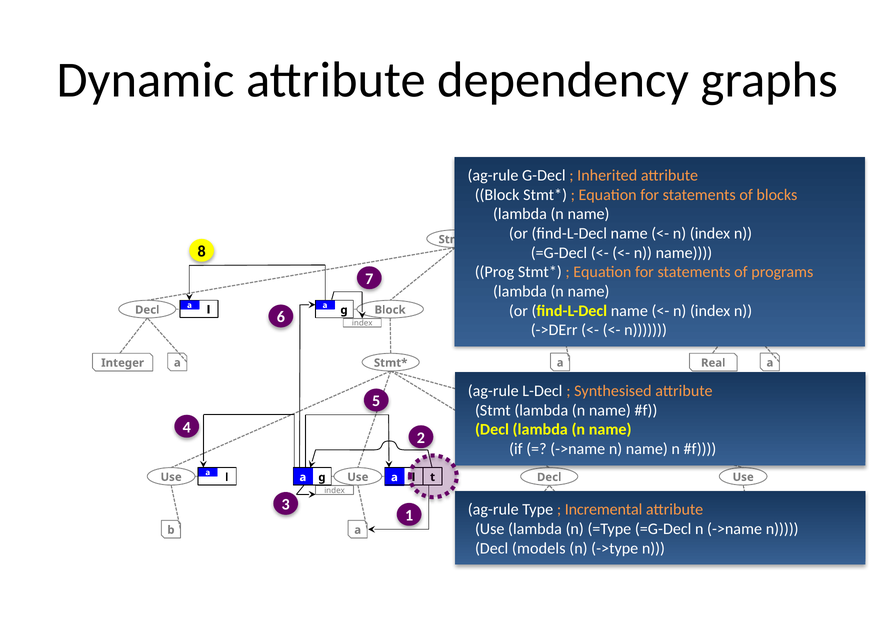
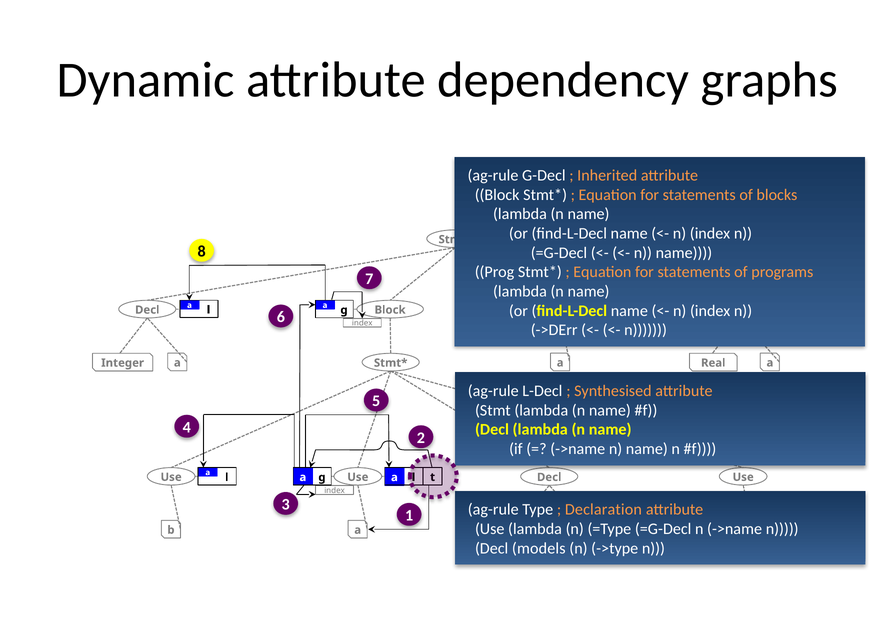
Incremental: Incremental -> Declaration
